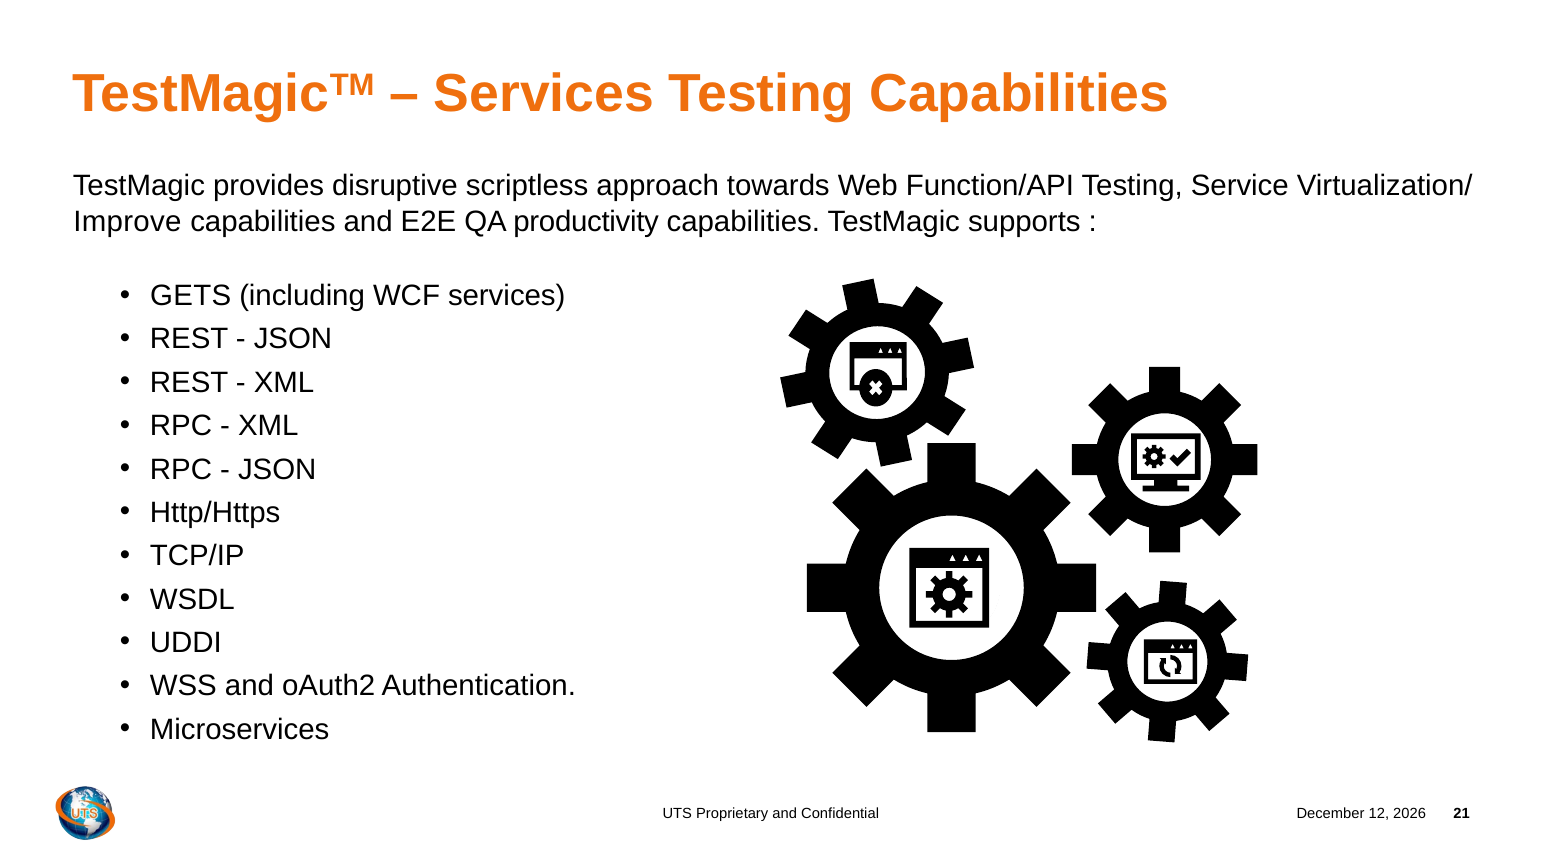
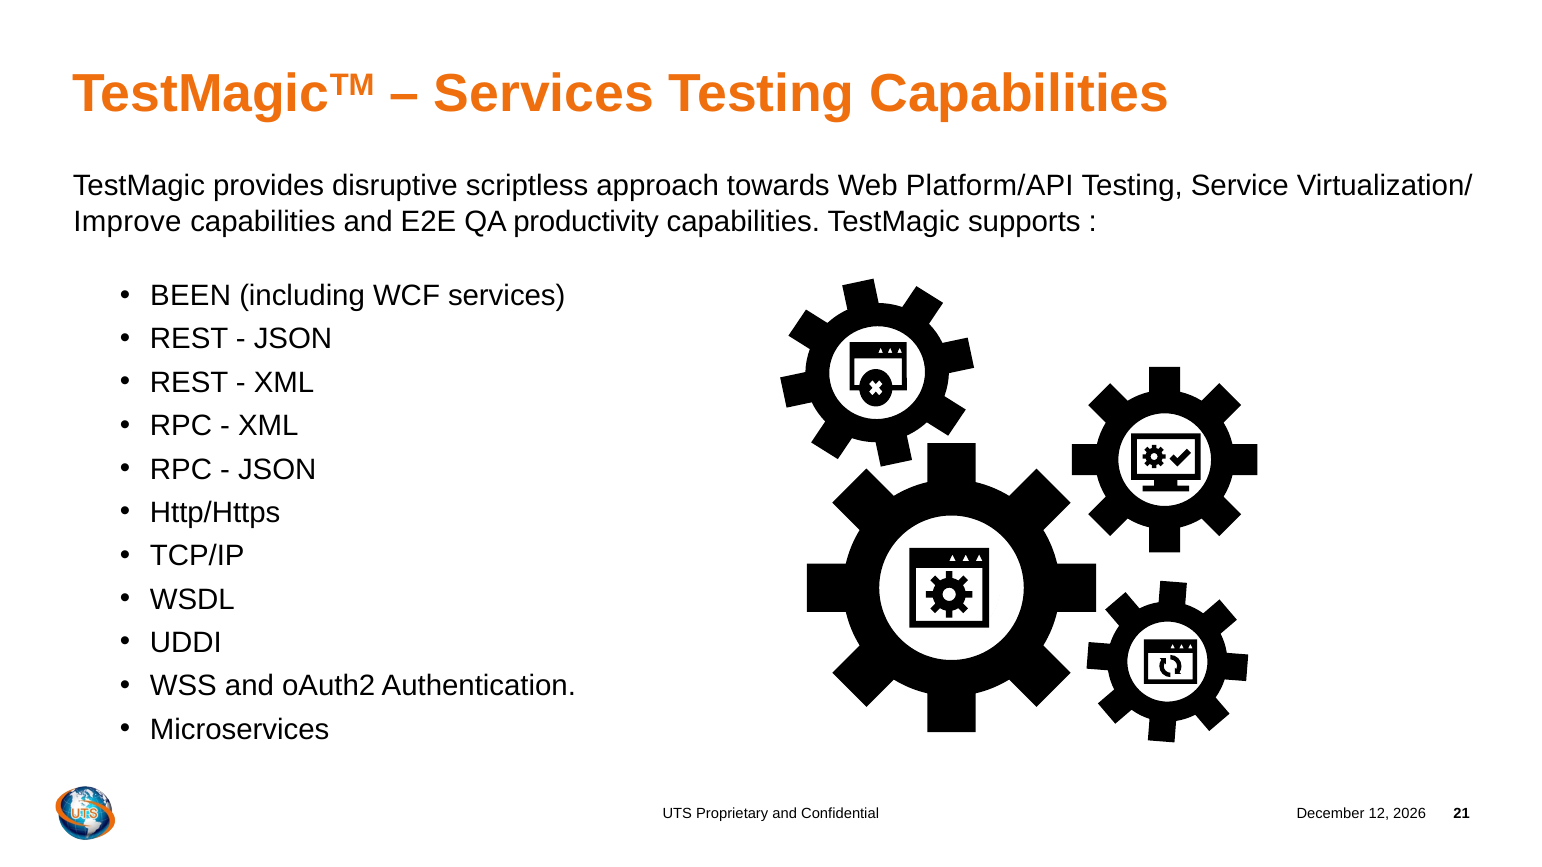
Function/API: Function/API -> Platform/API
GETS: GETS -> BEEN
